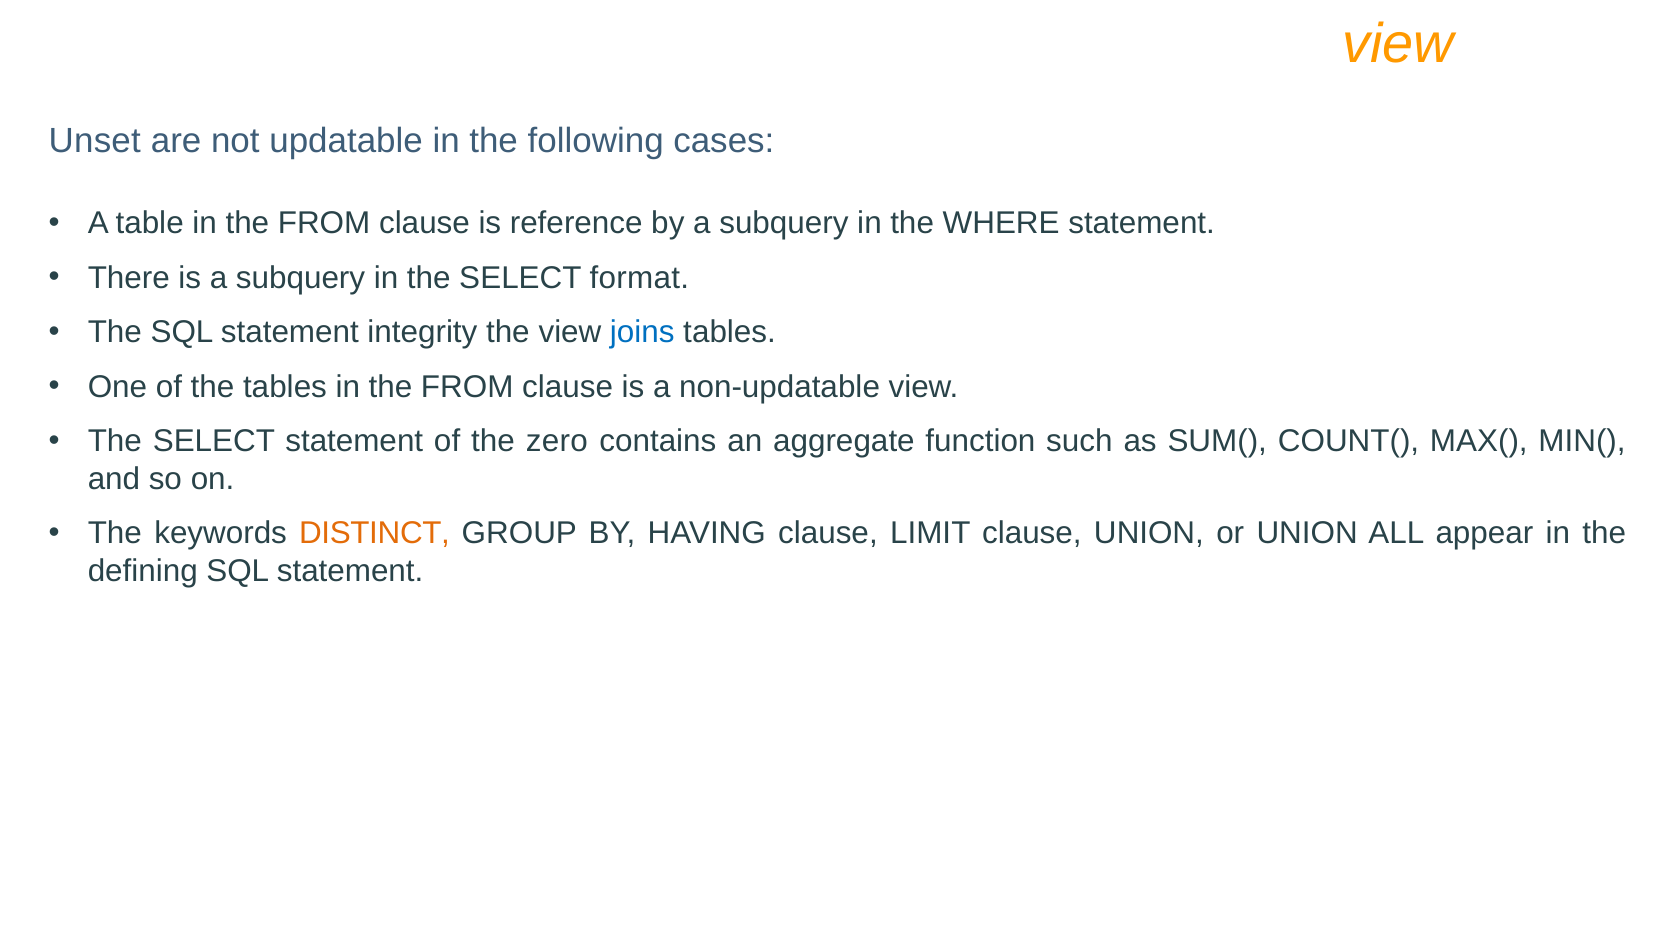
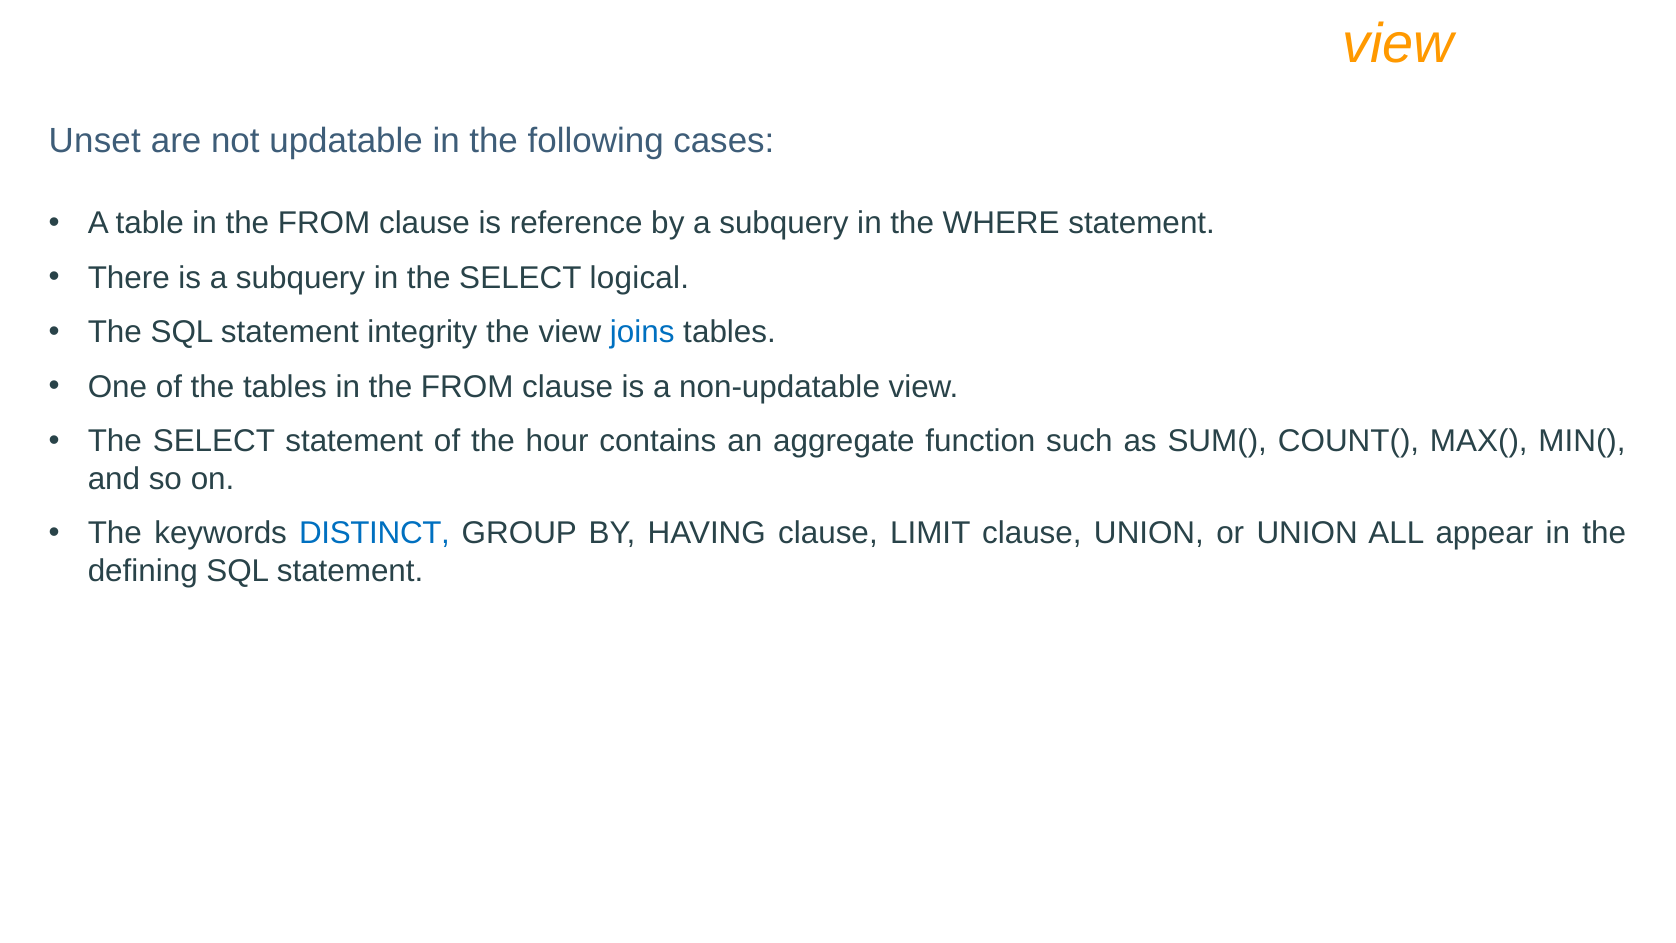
format: format -> logical
zero: zero -> hour
DISTINCT colour: orange -> blue
